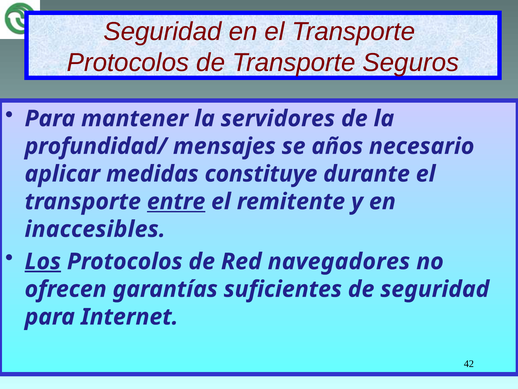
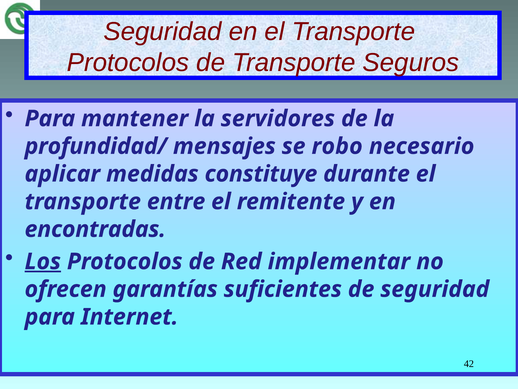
años: años -> robo
entre underline: present -> none
inaccesibles: inaccesibles -> encontradas
navegadores: navegadores -> implementar
